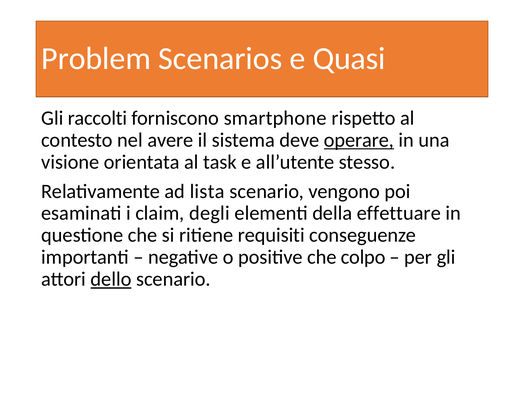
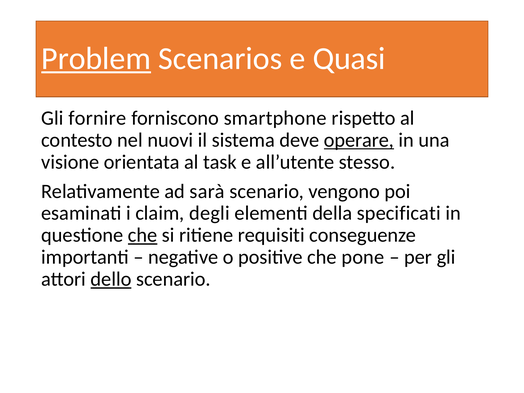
Problem underline: none -> present
raccolti: raccolti -> fornire
avere: avere -> nuovi
lista: lista -> sarà
effettuare: effettuare -> specificati
che at (143, 235) underline: none -> present
colpo: colpo -> pone
